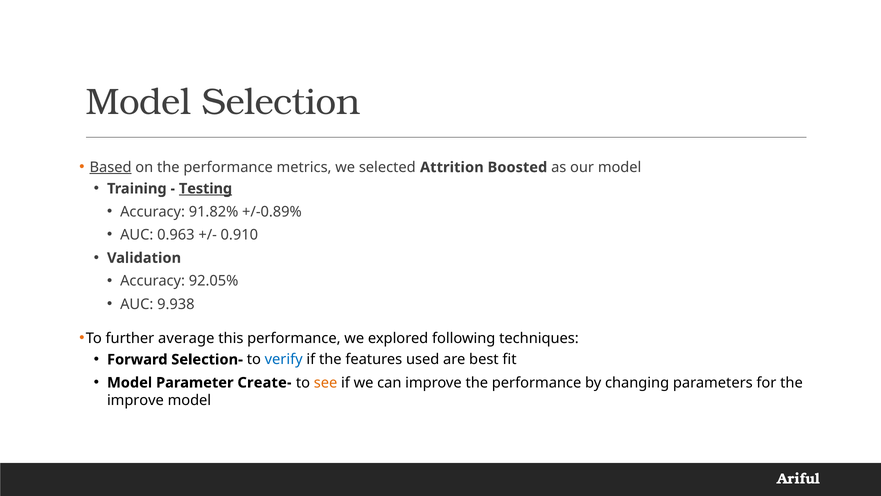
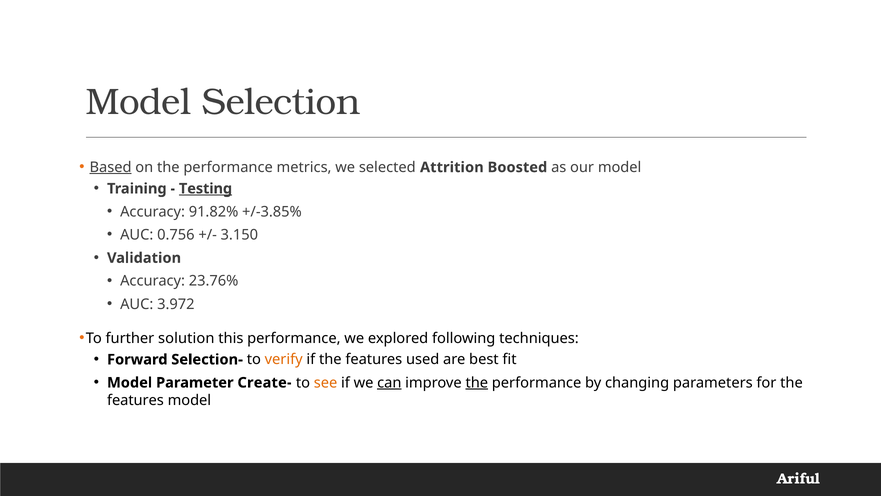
+/-0.89%: +/-0.89% -> +/-3.85%
0.963: 0.963 -> 0.756
0.910: 0.910 -> 3.150
92.05%: 92.05% -> 23.76%
9.938: 9.938 -> 3.972
average: average -> solution
verify colour: blue -> orange
can underline: none -> present
the at (477, 382) underline: none -> present
improve at (135, 400): improve -> features
